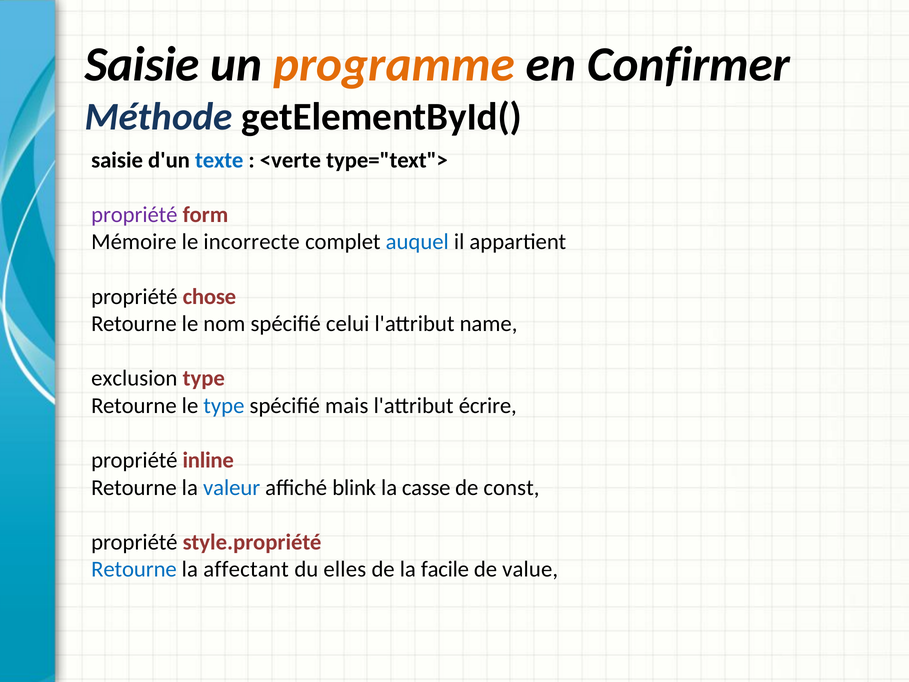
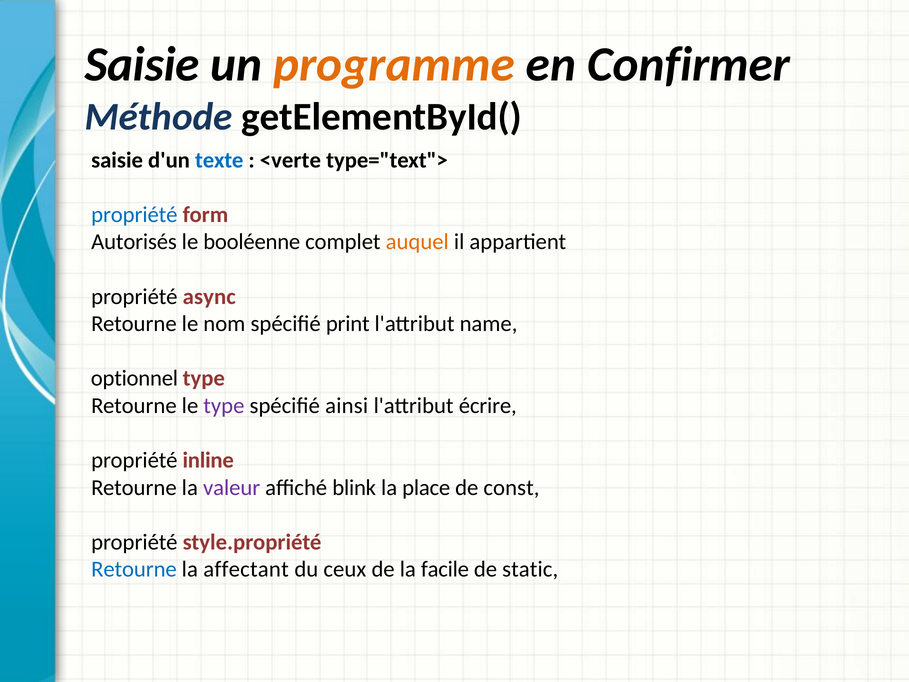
propriété at (134, 215) colour: purple -> blue
Mémoire: Mémoire -> Autorisés
incorrecte: incorrecte -> booléenne
auquel colour: blue -> orange
chose: chose -> async
celui: celui -> print
exclusion: exclusion -> optionnel
type at (224, 406) colour: blue -> purple
mais: mais -> ainsi
valeur colour: blue -> purple
casse: casse -> place
elles: elles -> ceux
value: value -> static
